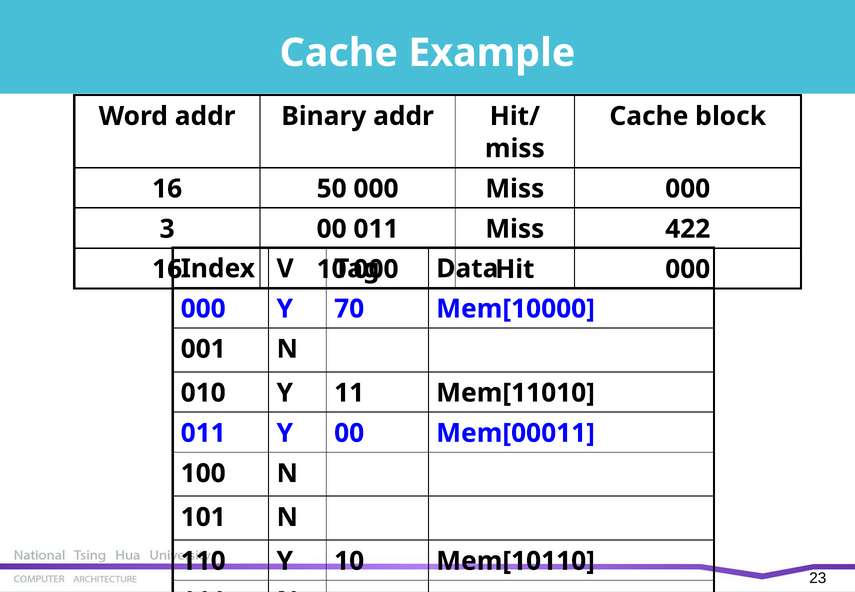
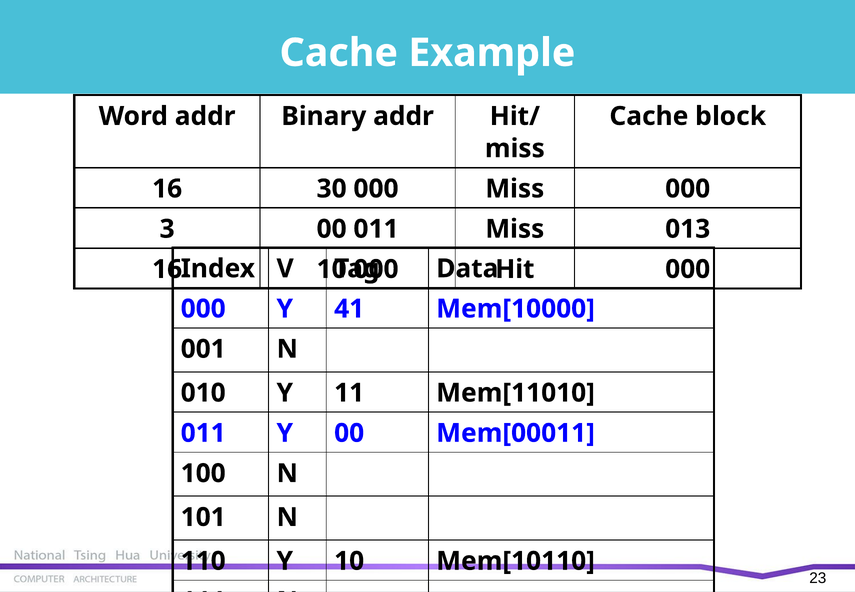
50: 50 -> 30
422: 422 -> 013
70: 70 -> 41
